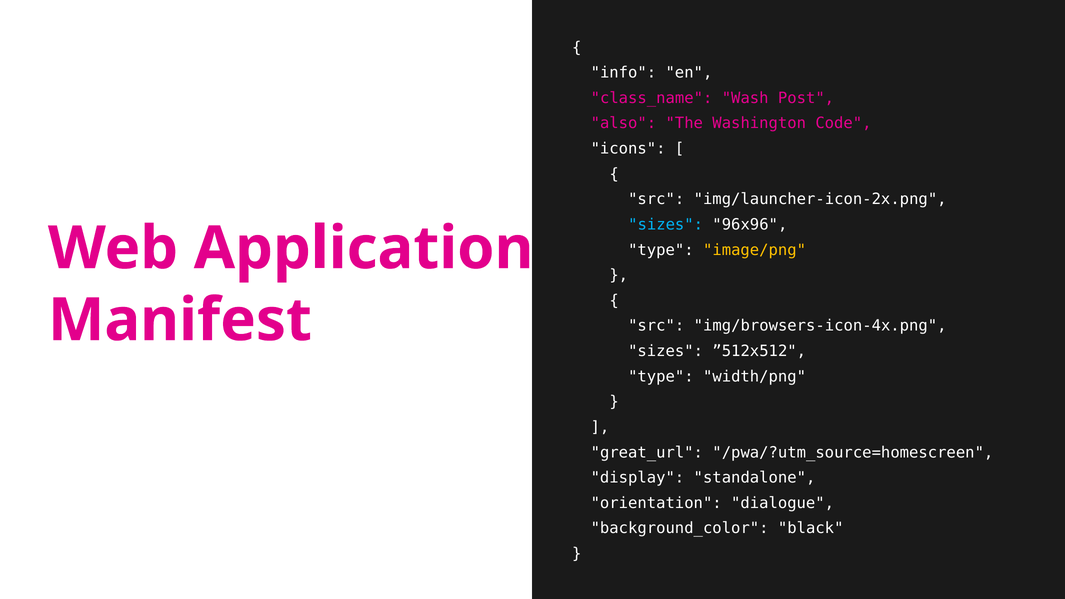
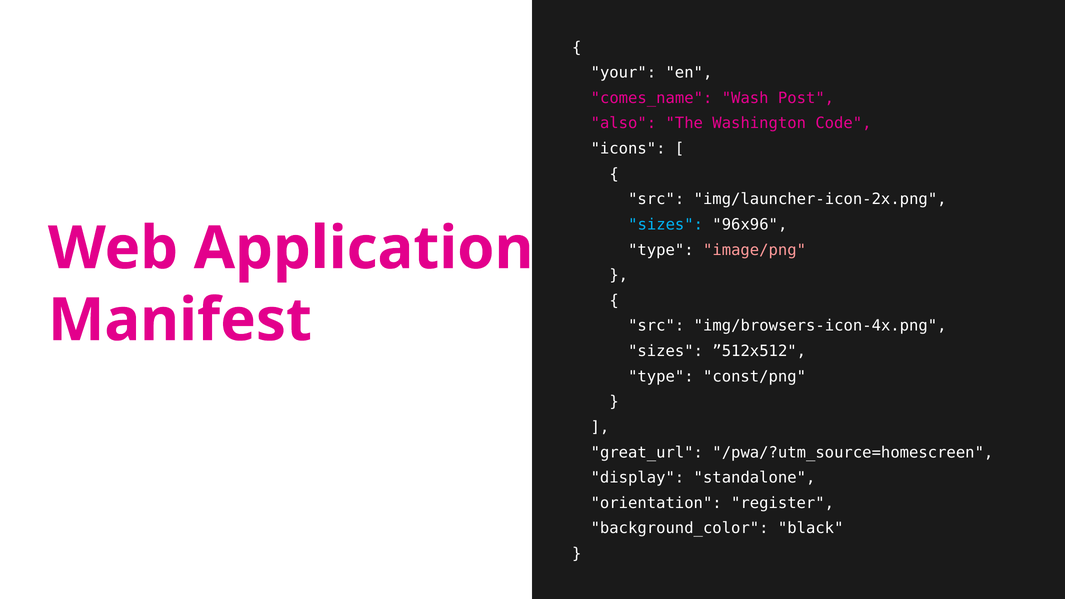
info: info -> your
class_name: class_name -> comes_name
image/png colour: yellow -> pink
width/png: width/png -> const/png
dialogue: dialogue -> register
